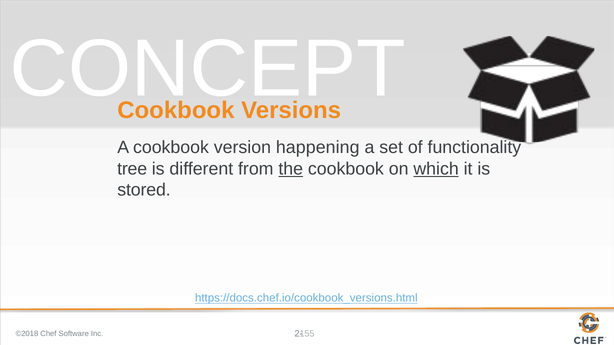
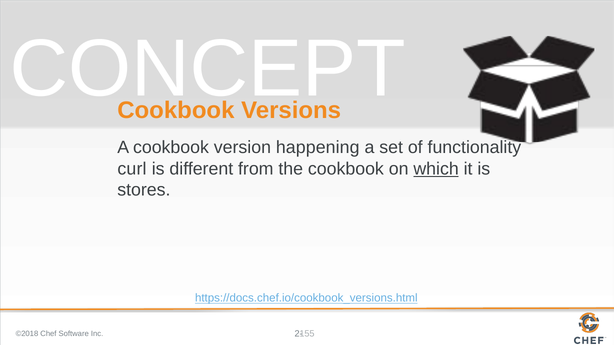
tree: tree -> curl
the underline: present -> none
stored: stored -> stores
